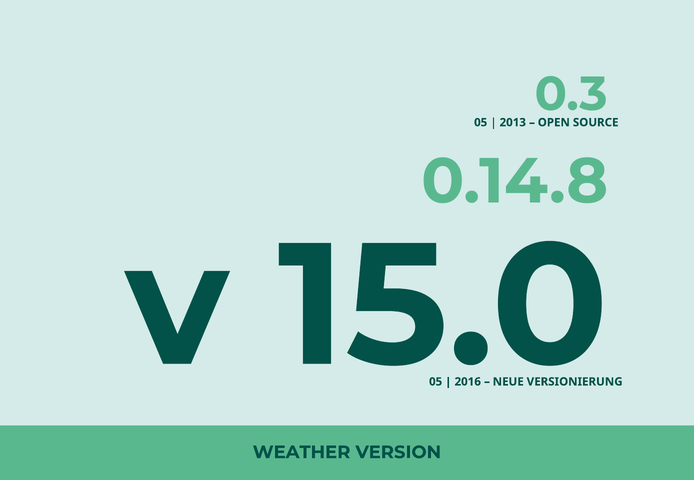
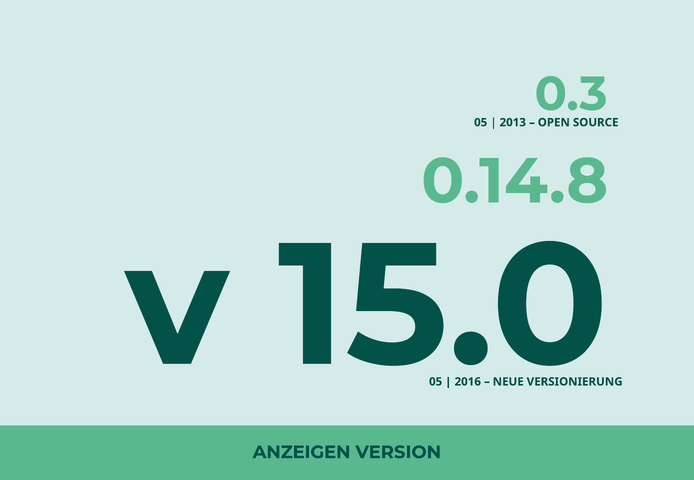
WEATHER: WEATHER -> ANZEIGEN
